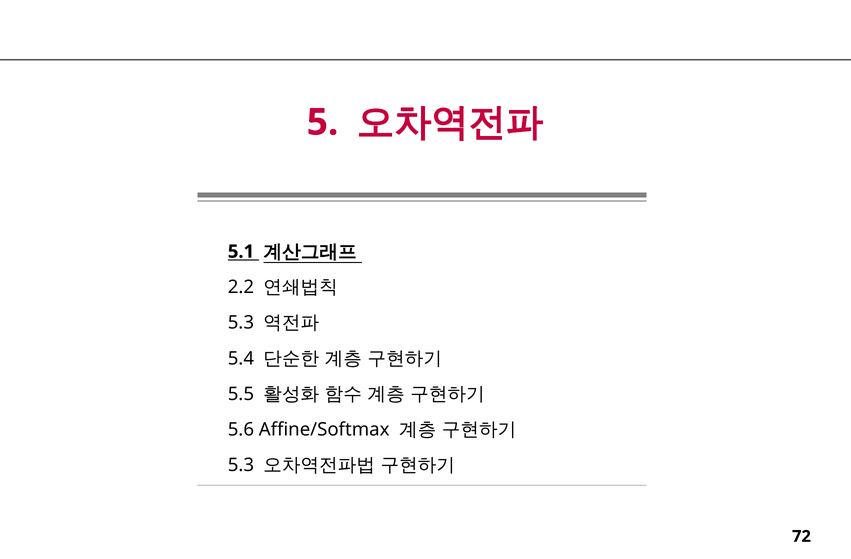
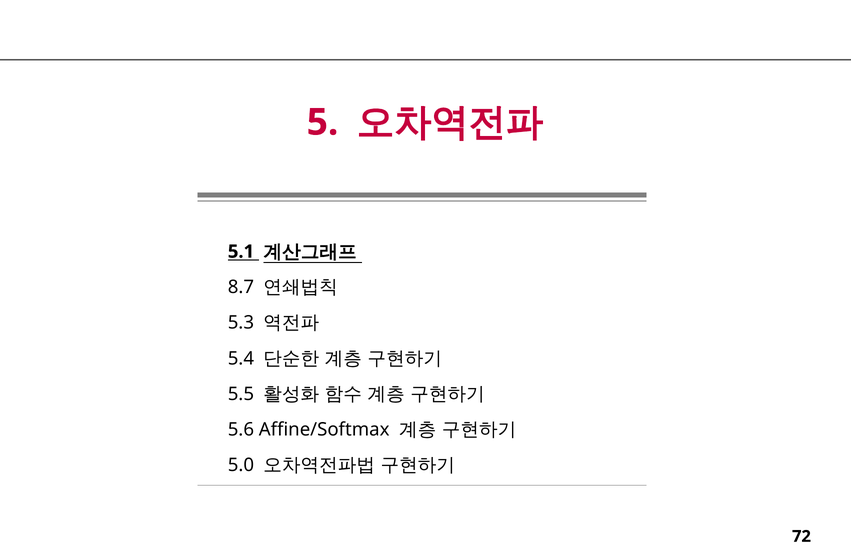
2.2: 2.2 -> 8.7
5.3 at (241, 465): 5.3 -> 5.0
